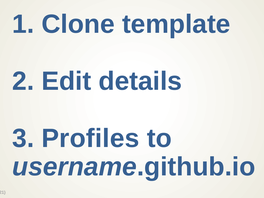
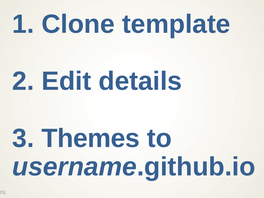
Profiles: Profiles -> Themes
